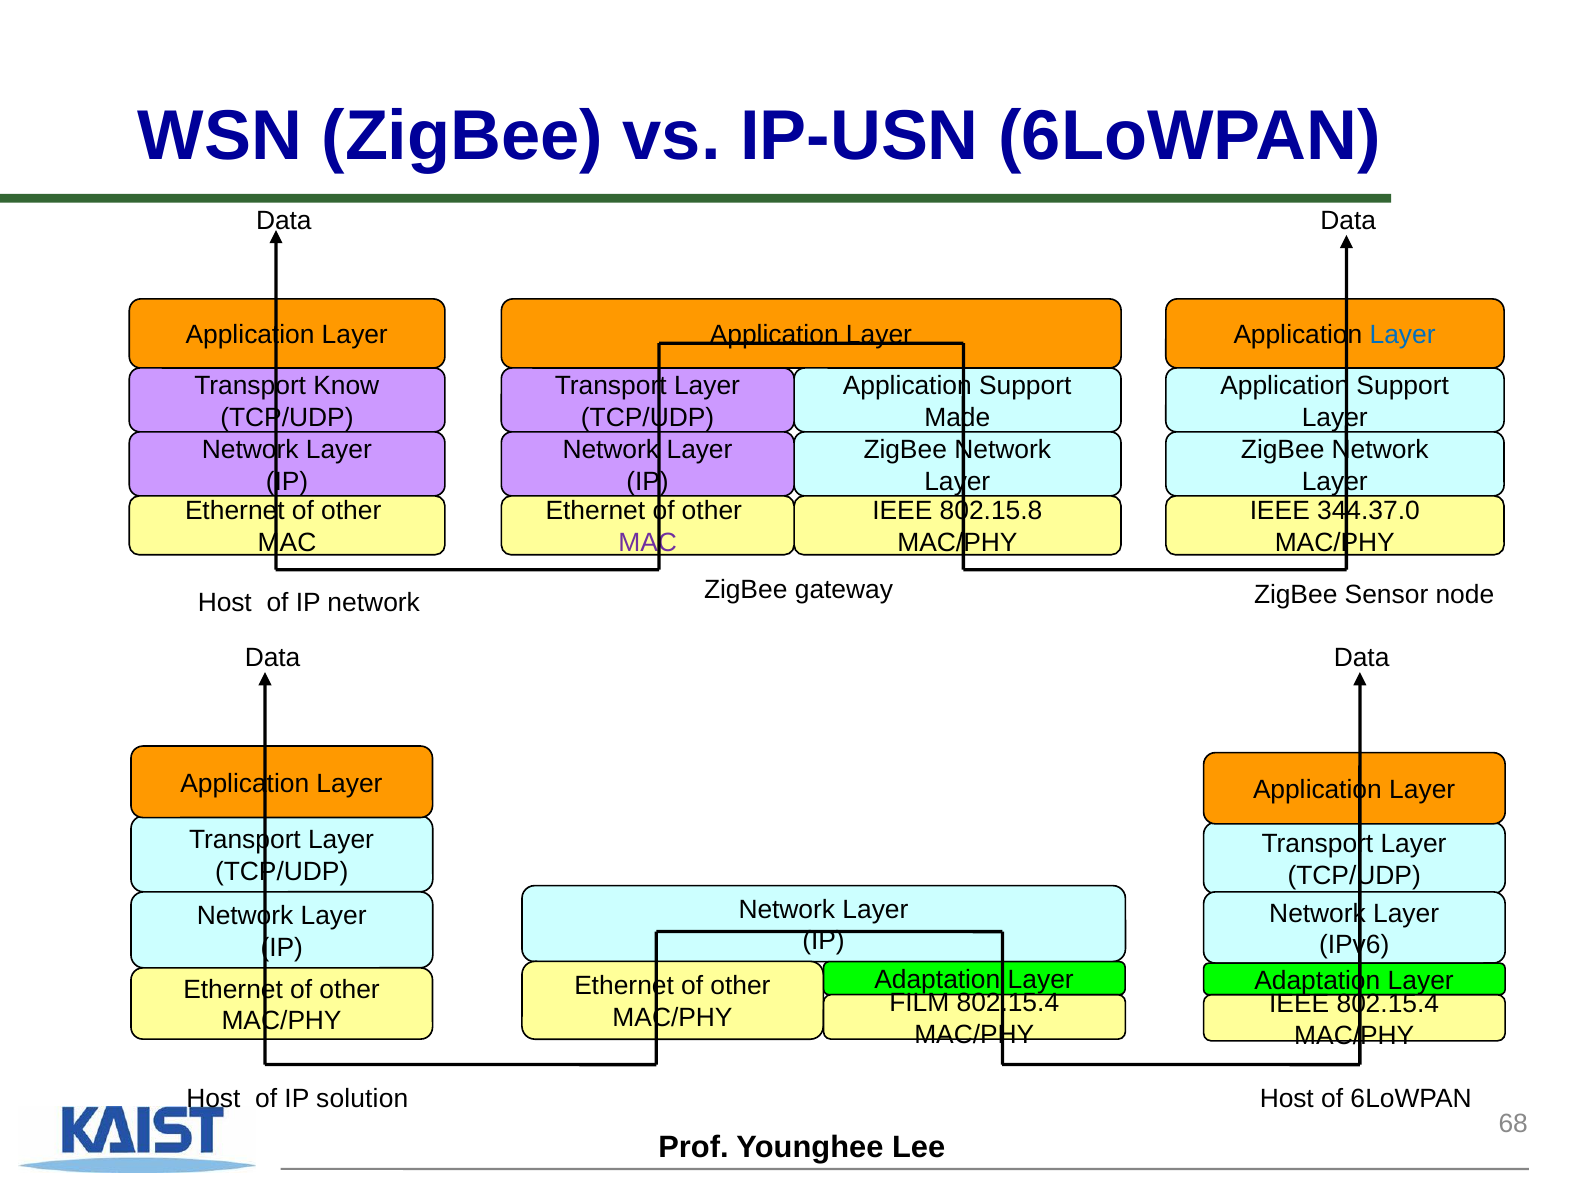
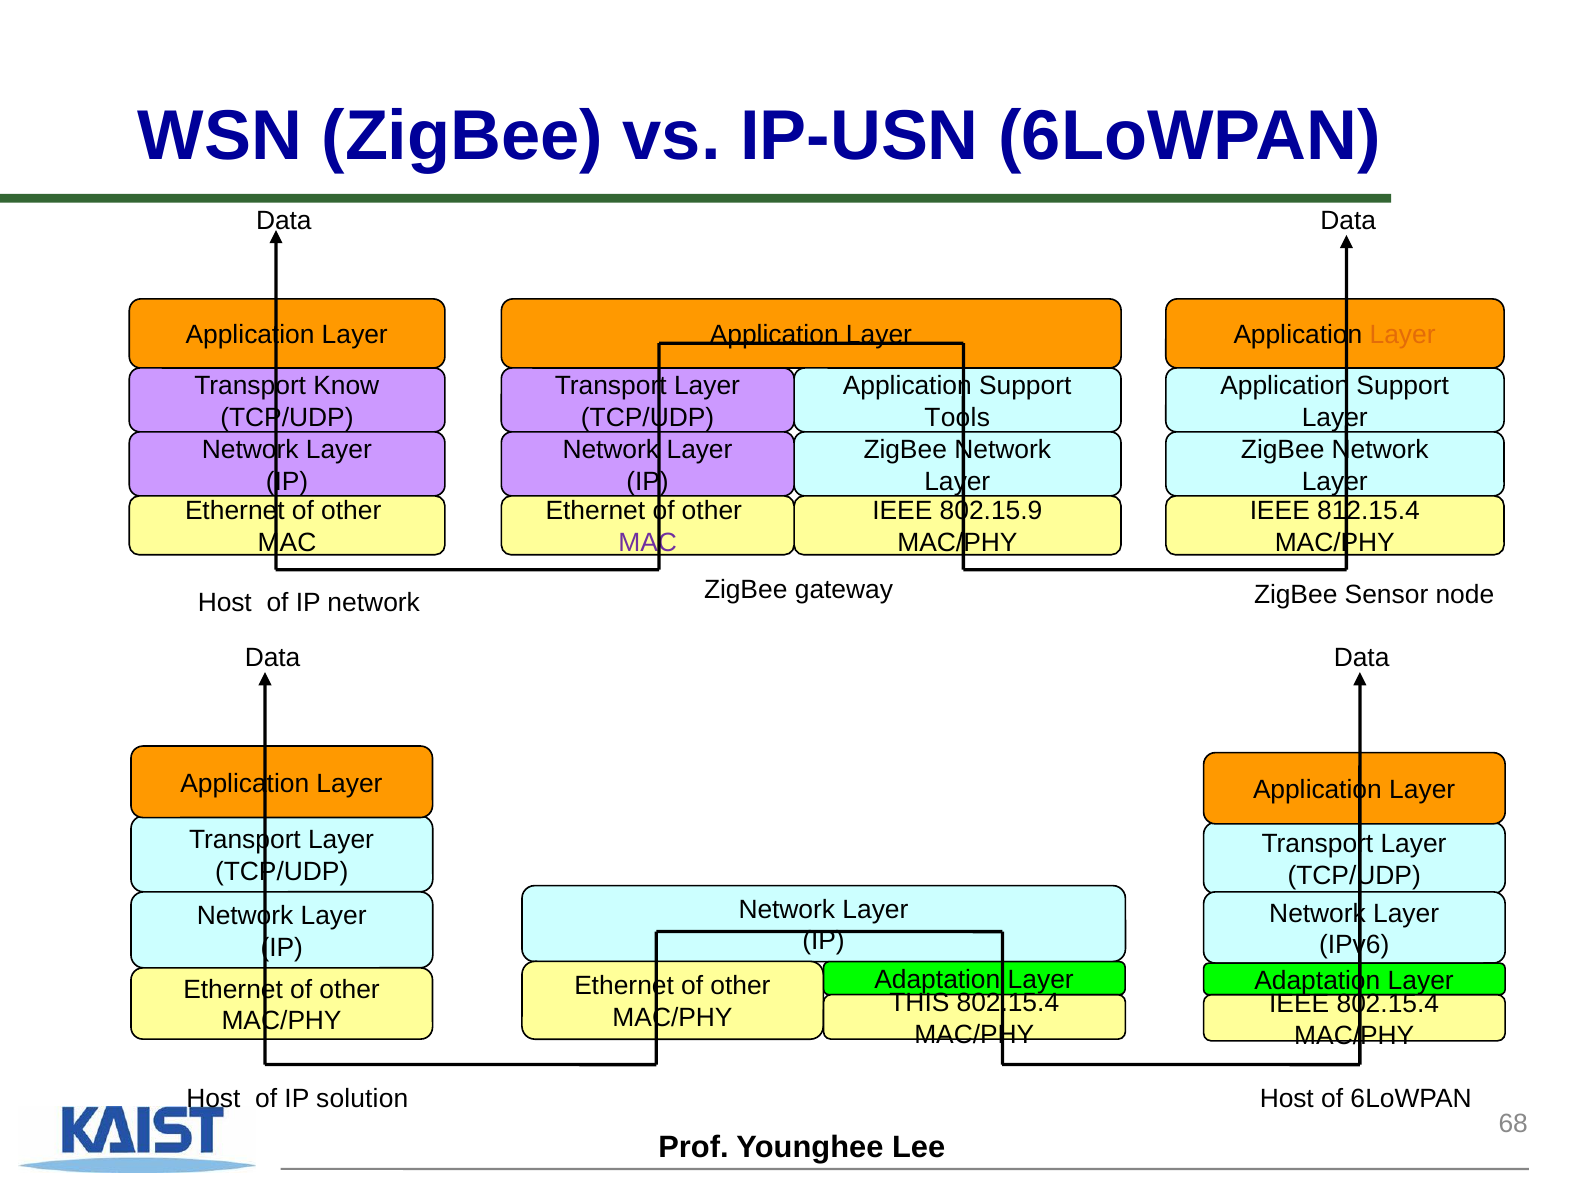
Layer at (1403, 335) colour: blue -> orange
Made: Made -> Tools
802.15.8: 802.15.8 -> 802.15.9
344.37.0: 344.37.0 -> 812.15.4
FILM: FILM -> THIS
